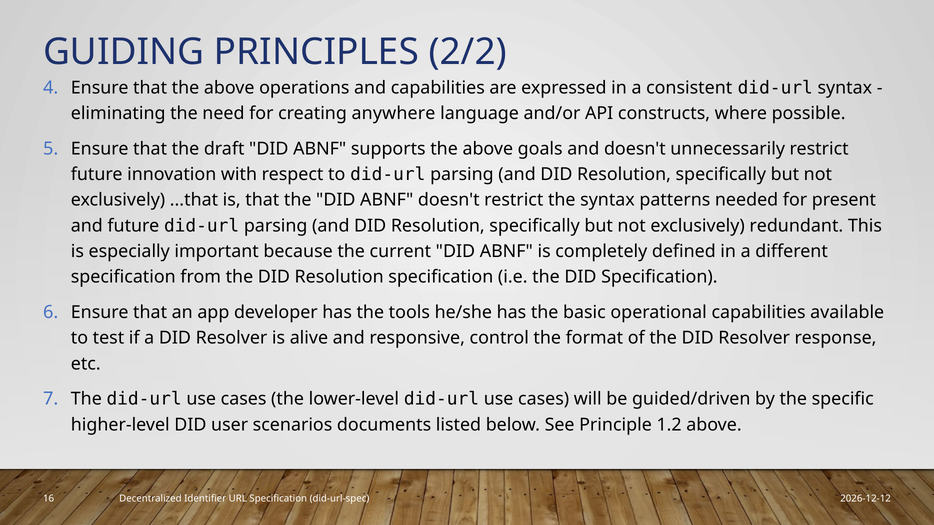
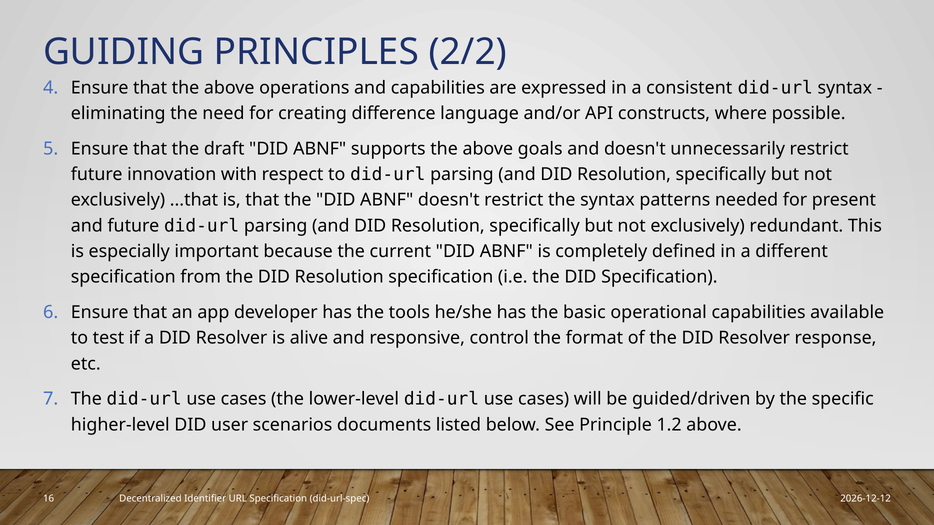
anywhere: anywhere -> difference
